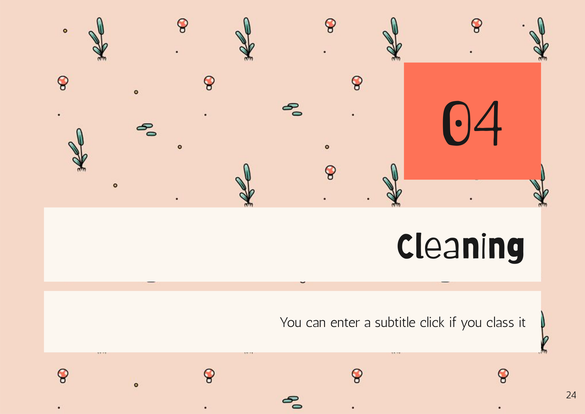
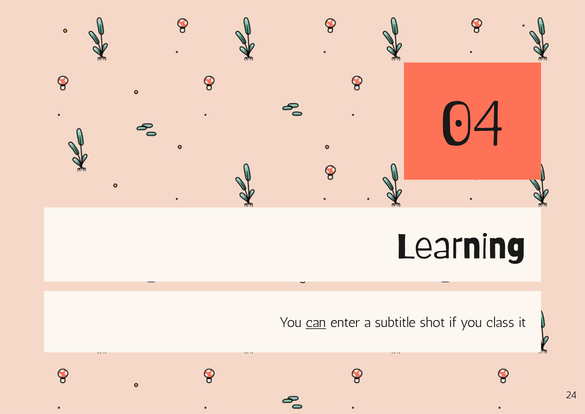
Cleaning: Cleaning -> Learning
can underline: none -> present
click: click -> shot
